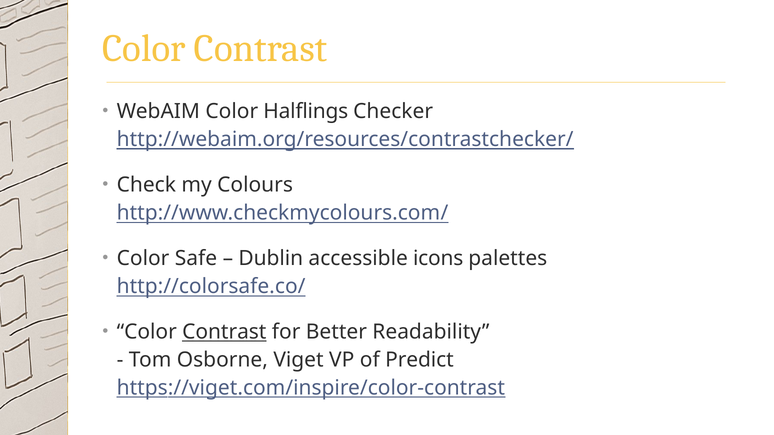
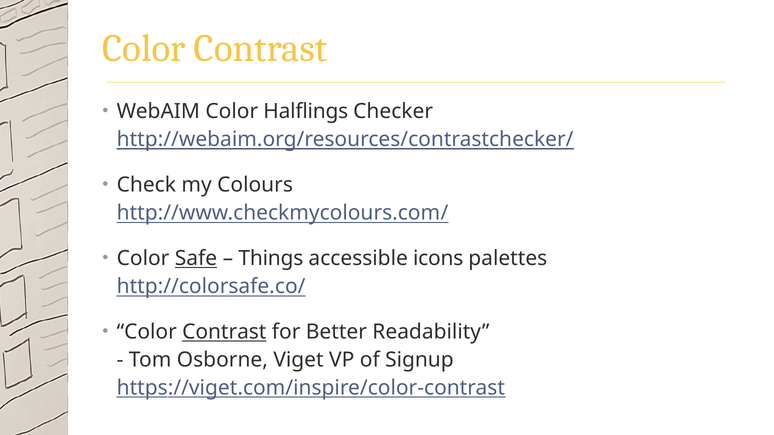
Safe underline: none -> present
Dublin: Dublin -> Things
Predict: Predict -> Signup
